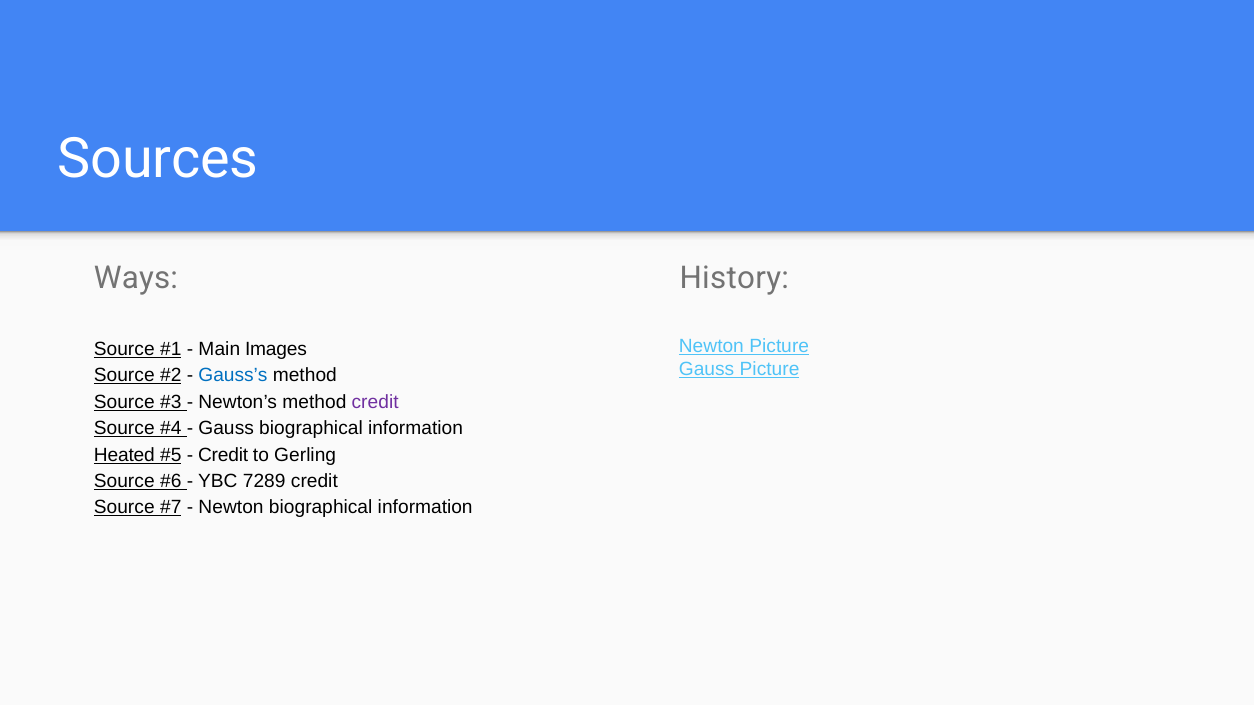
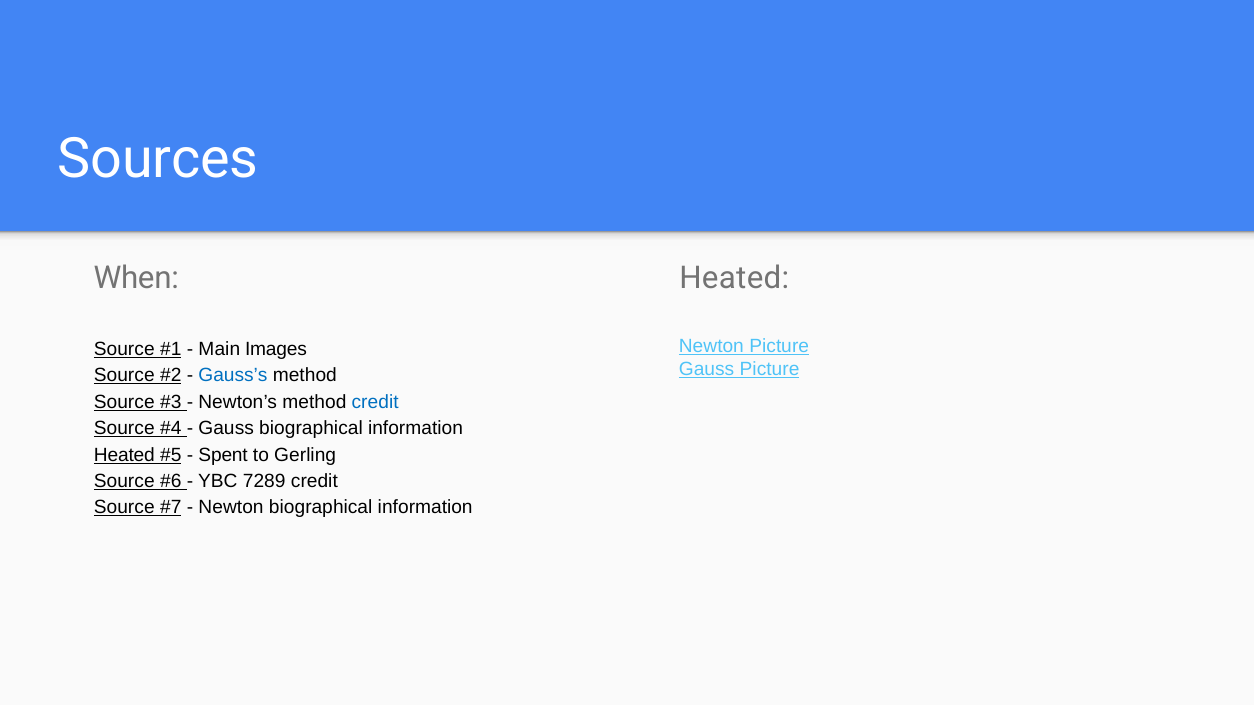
Ways: Ways -> When
History at (734, 279): History -> Heated
credit at (375, 402) colour: purple -> blue
Credit at (223, 455): Credit -> Spent
